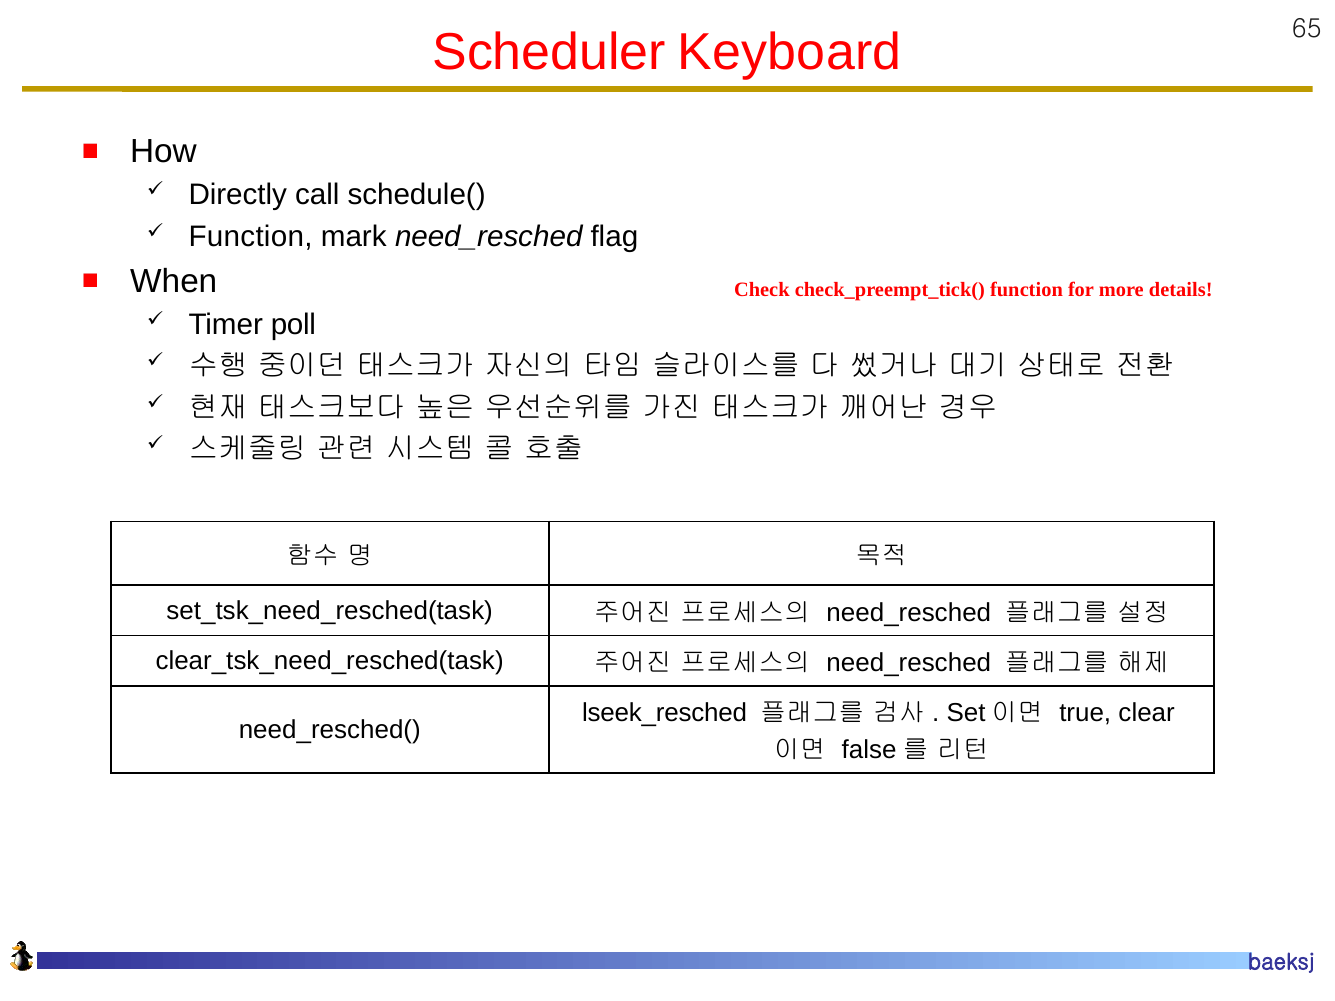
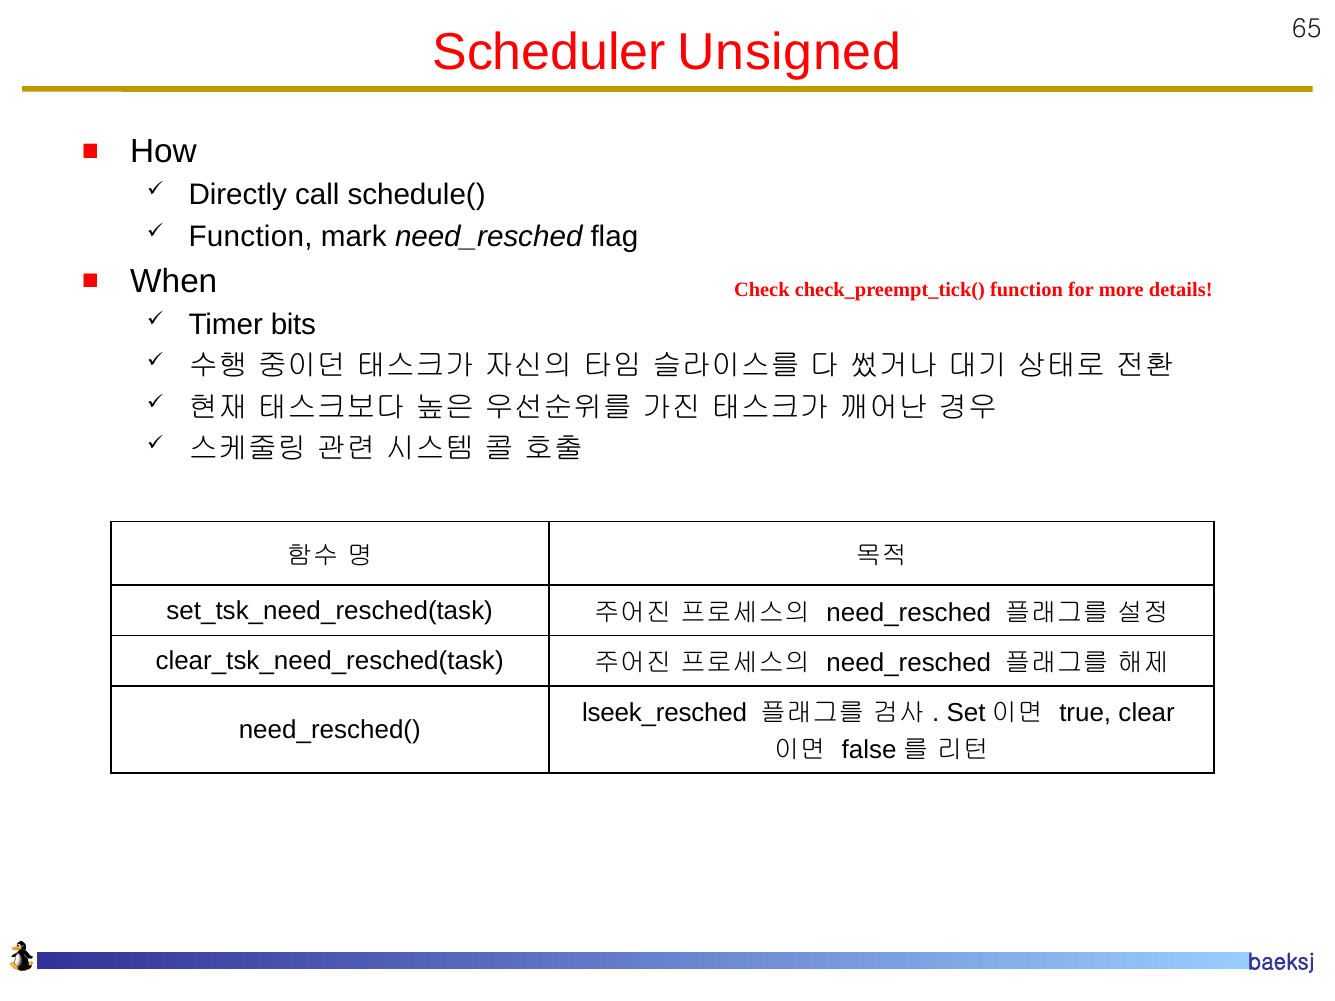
Keyboard: Keyboard -> Unsigned
poll: poll -> bits
